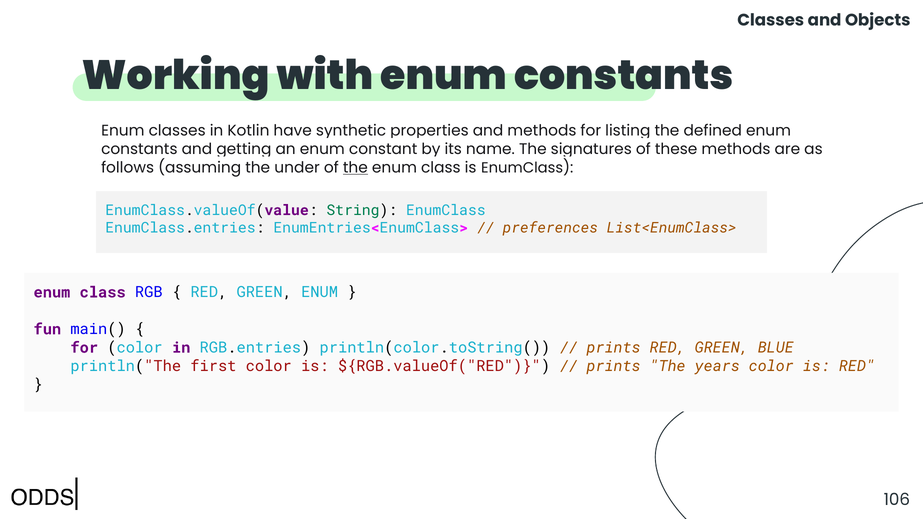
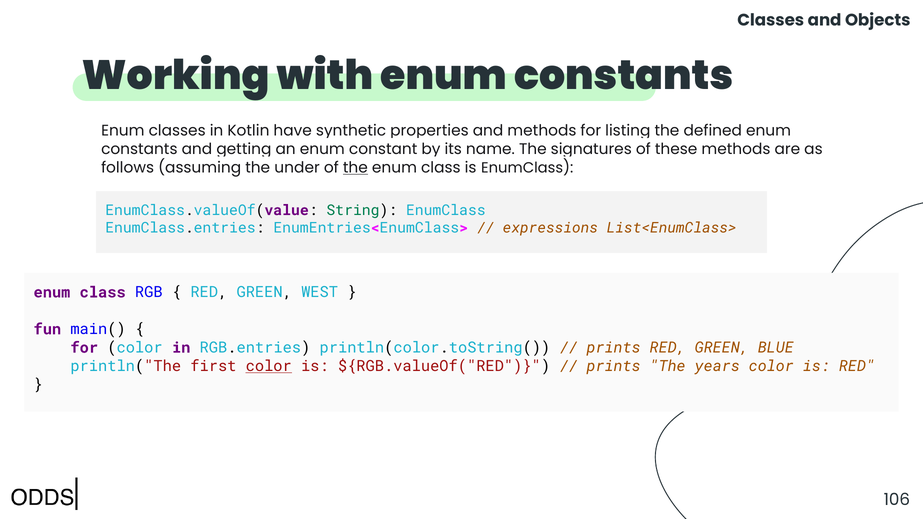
preferences: preferences -> expressions
GREEN ENUM: ENUM -> WEST
color at (269, 366) underline: none -> present
